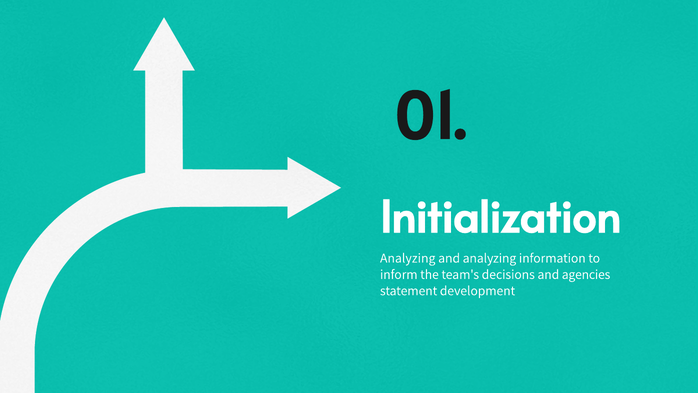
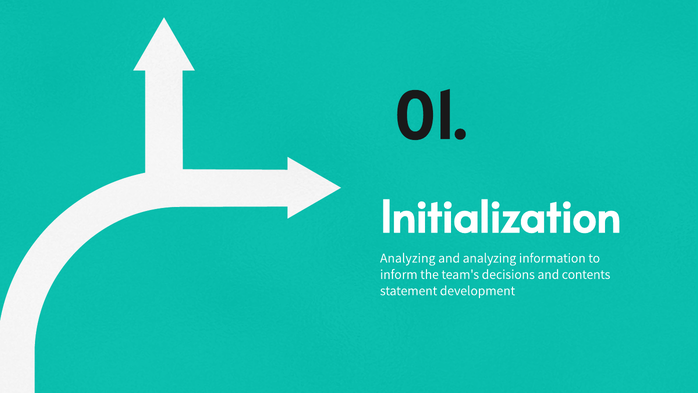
agencies: agencies -> contents
